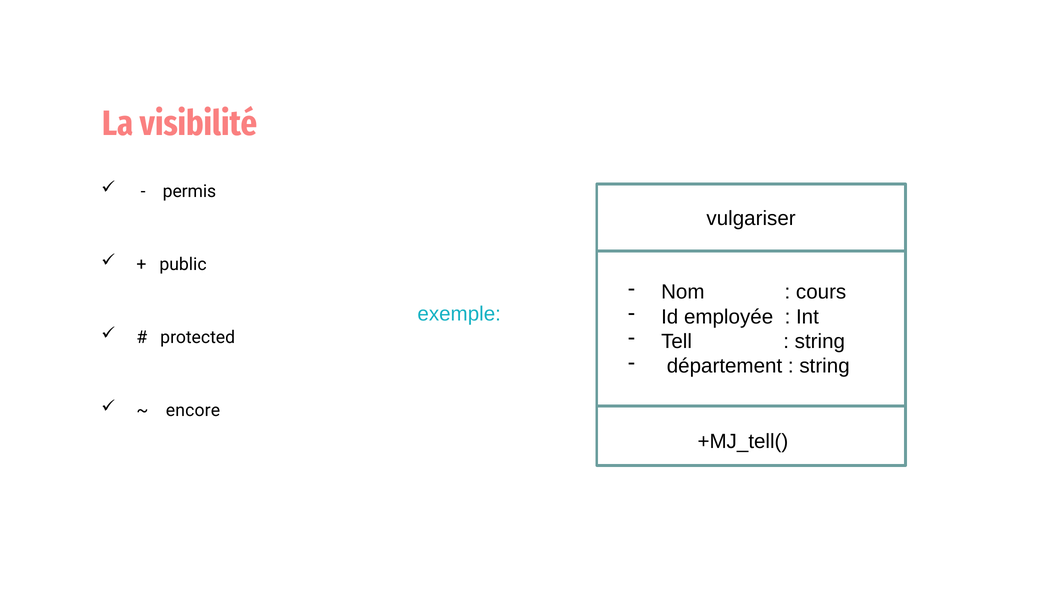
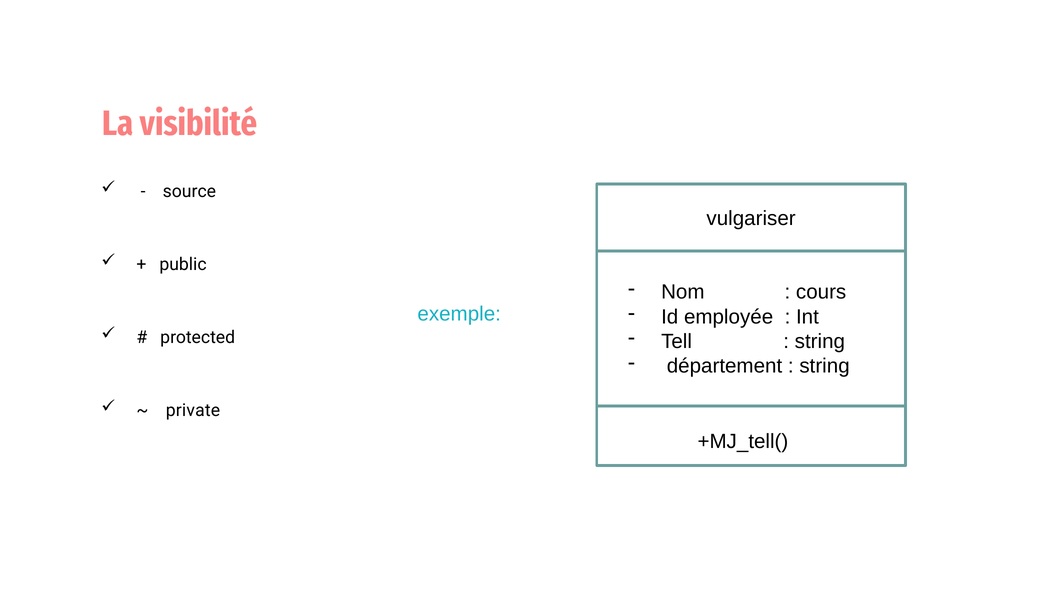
permis: permis -> source
encore: encore -> private
